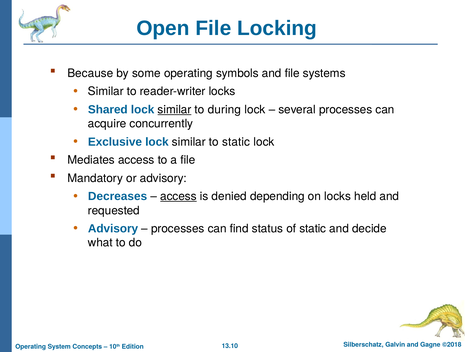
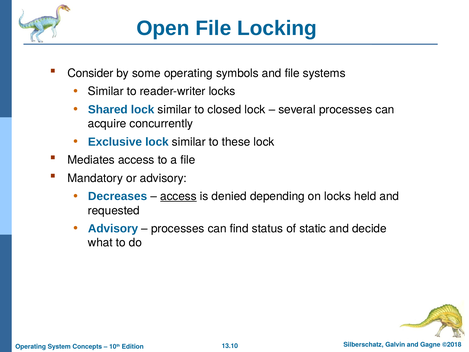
Because: Because -> Consider
similar at (174, 110) underline: present -> none
during: during -> closed
to static: static -> these
